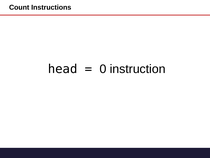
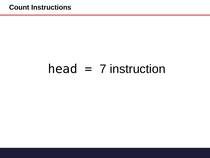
0: 0 -> 7
